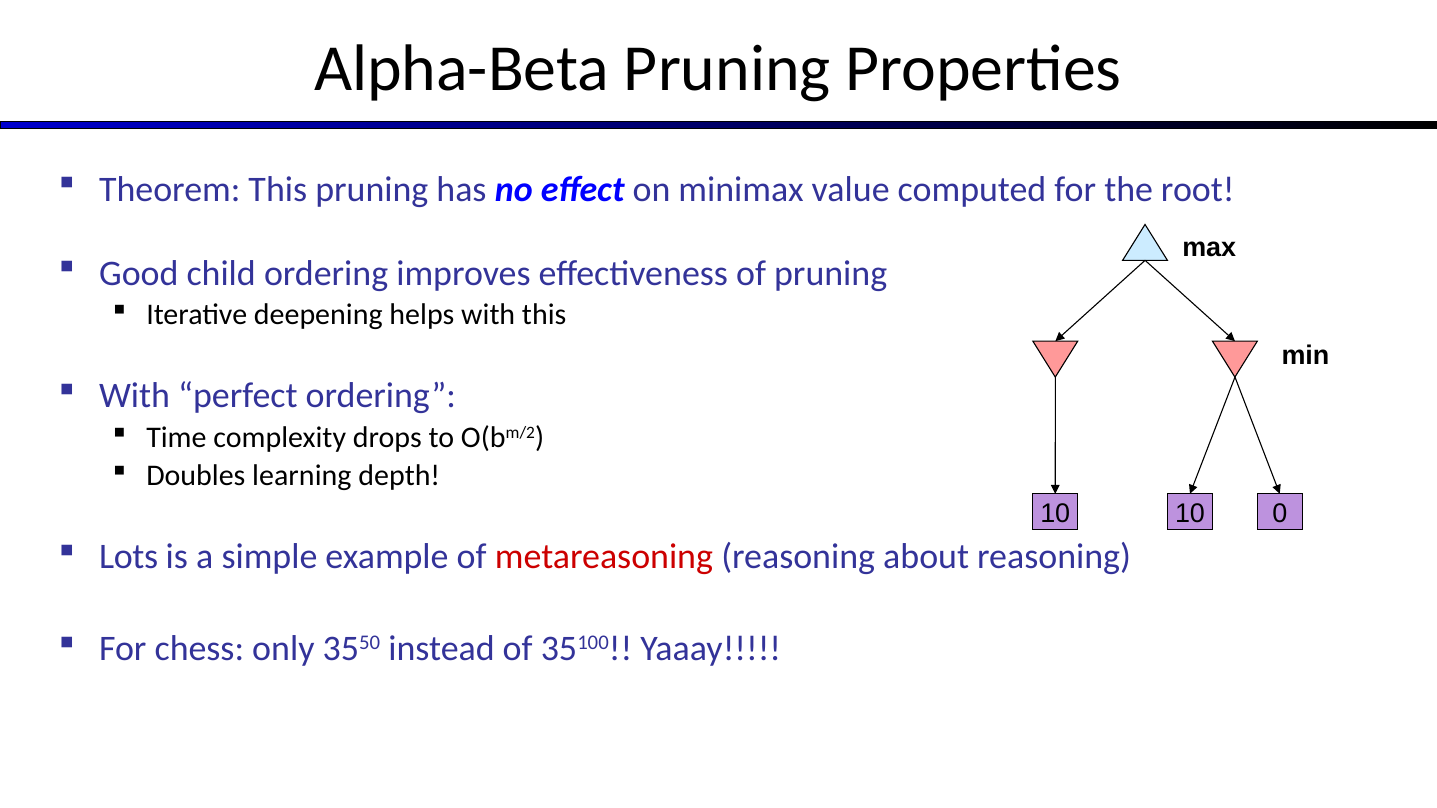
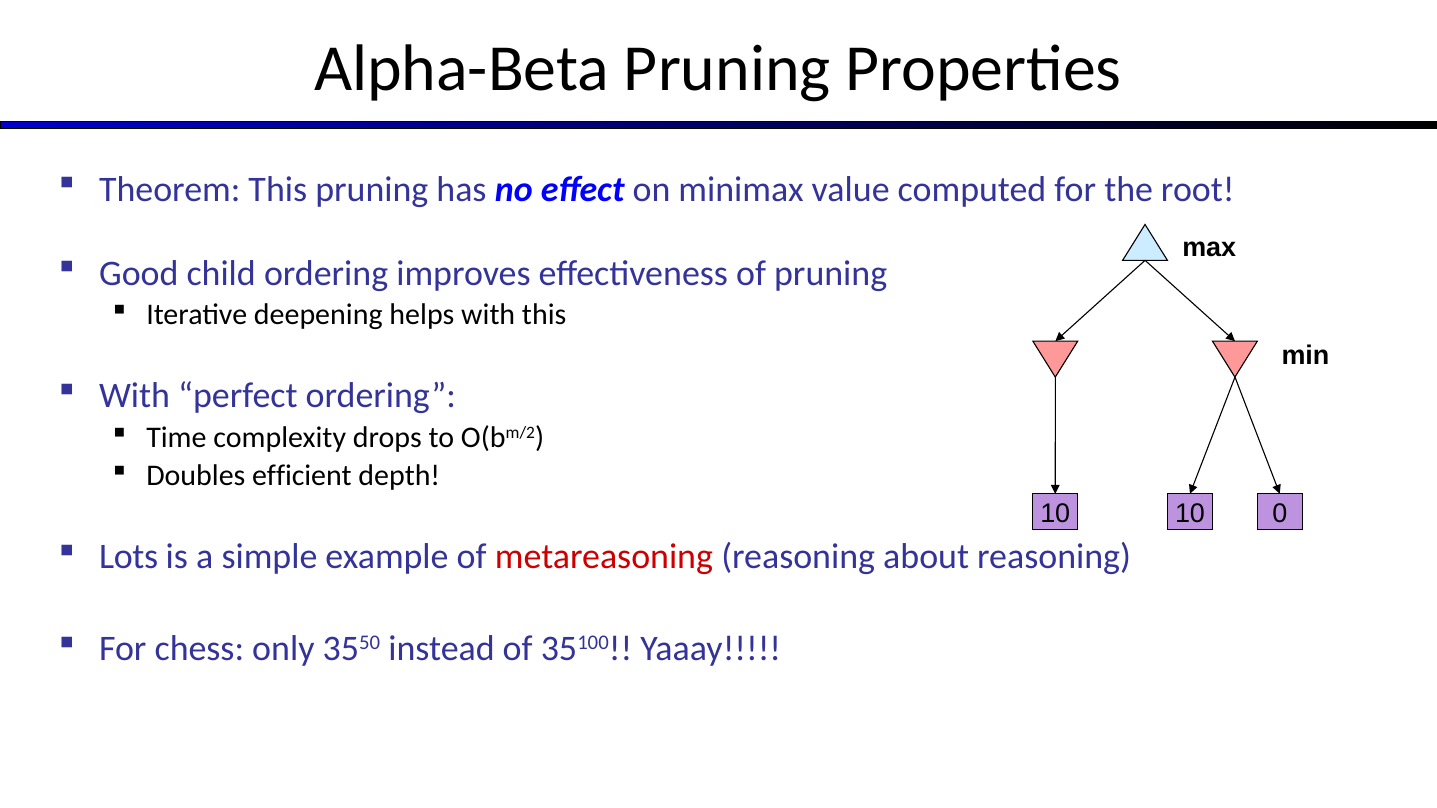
learning: learning -> efficient
